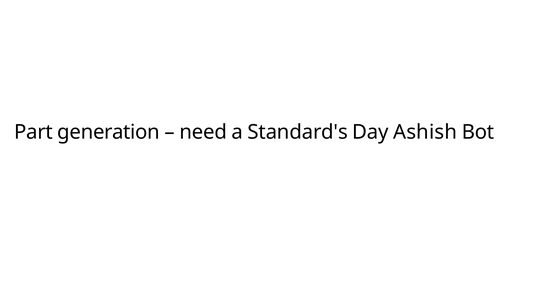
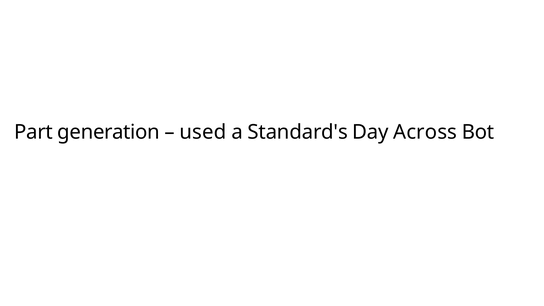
need: need -> used
Ashish: Ashish -> Across
